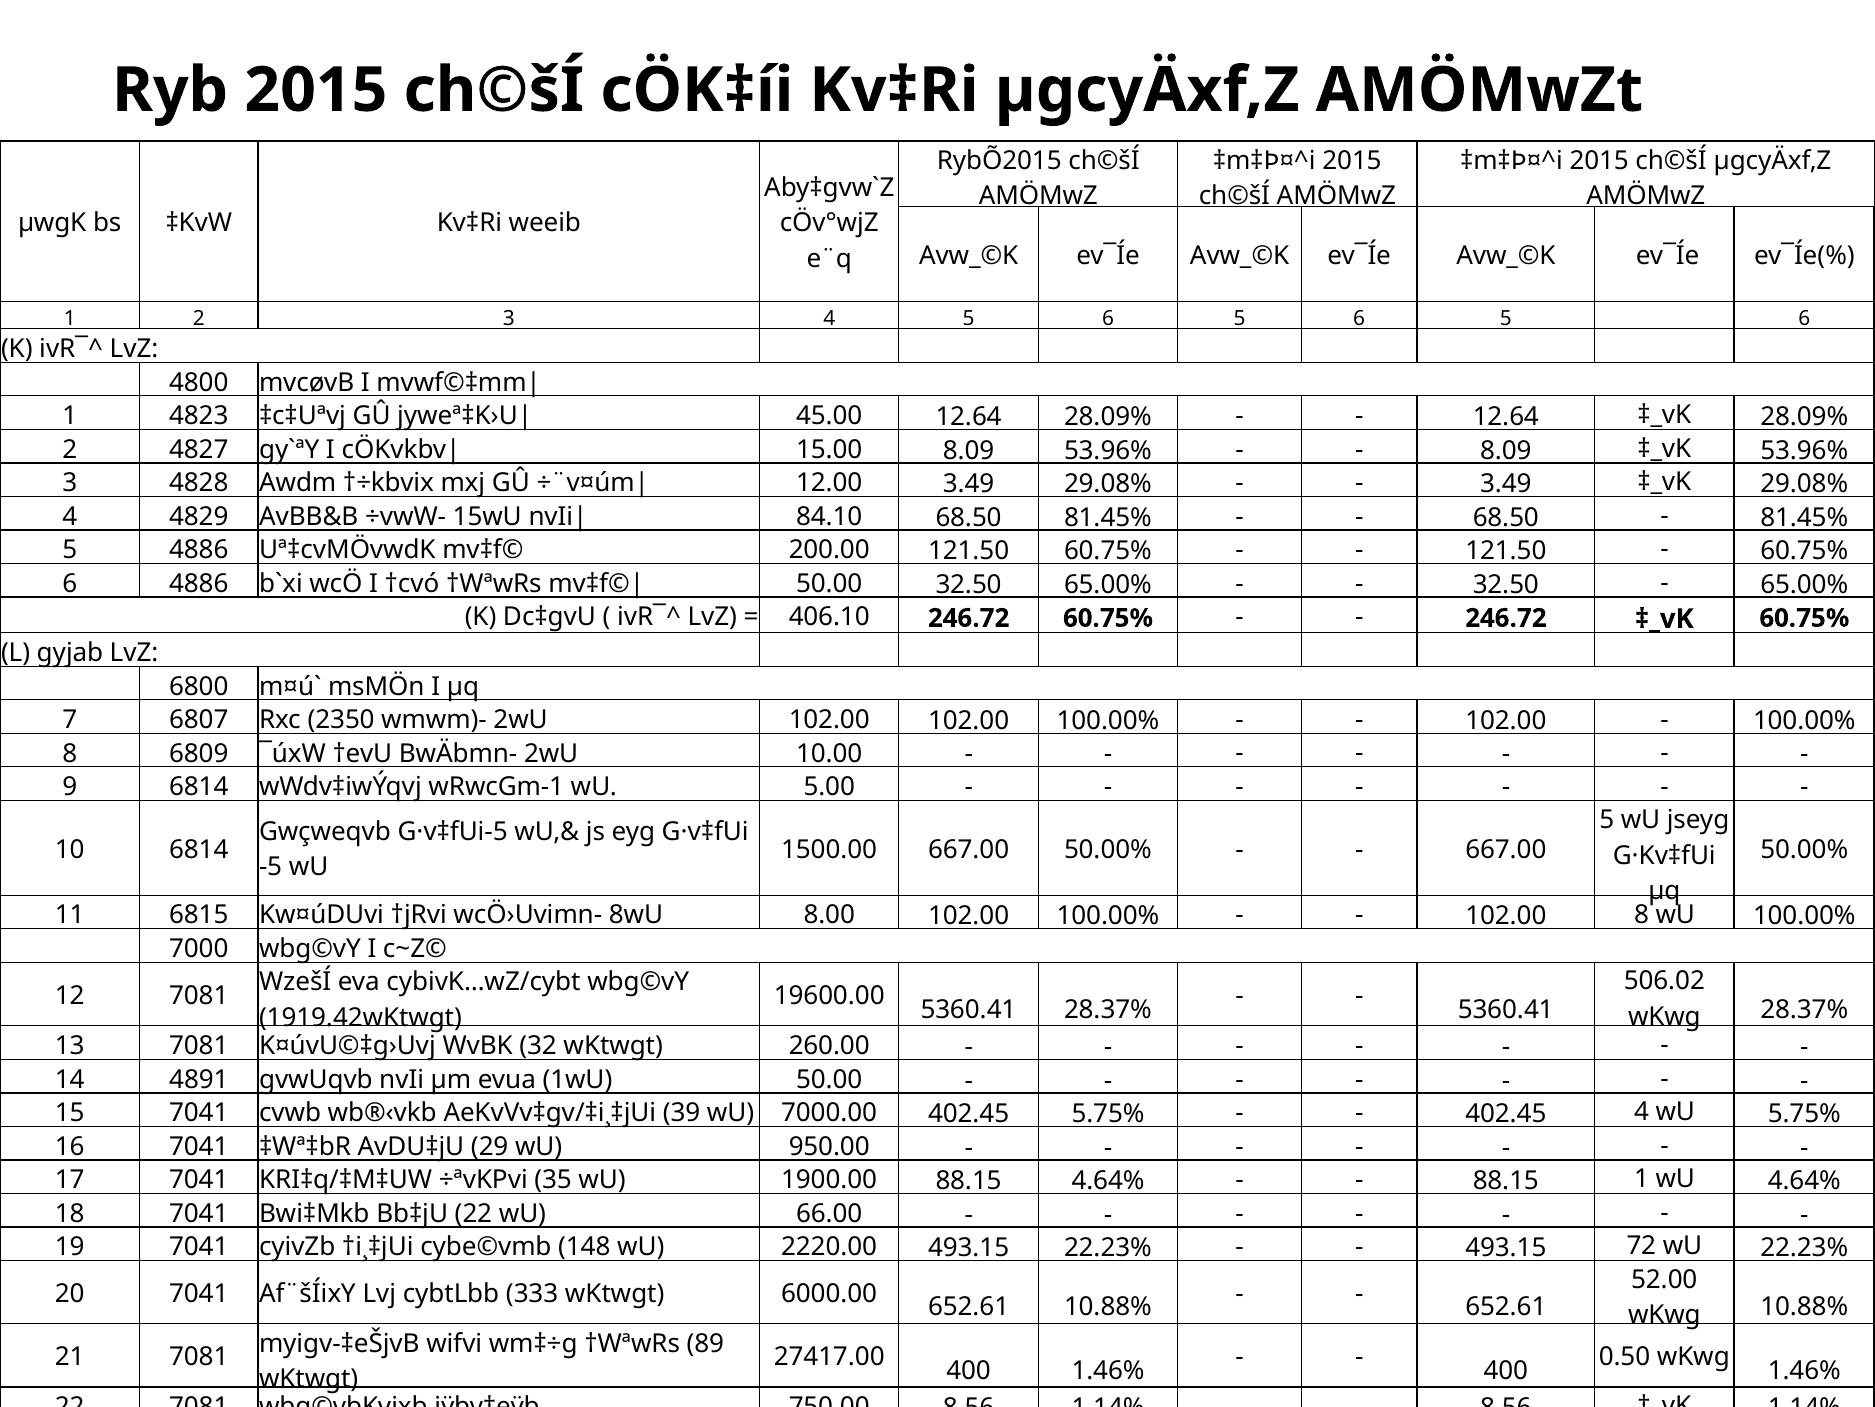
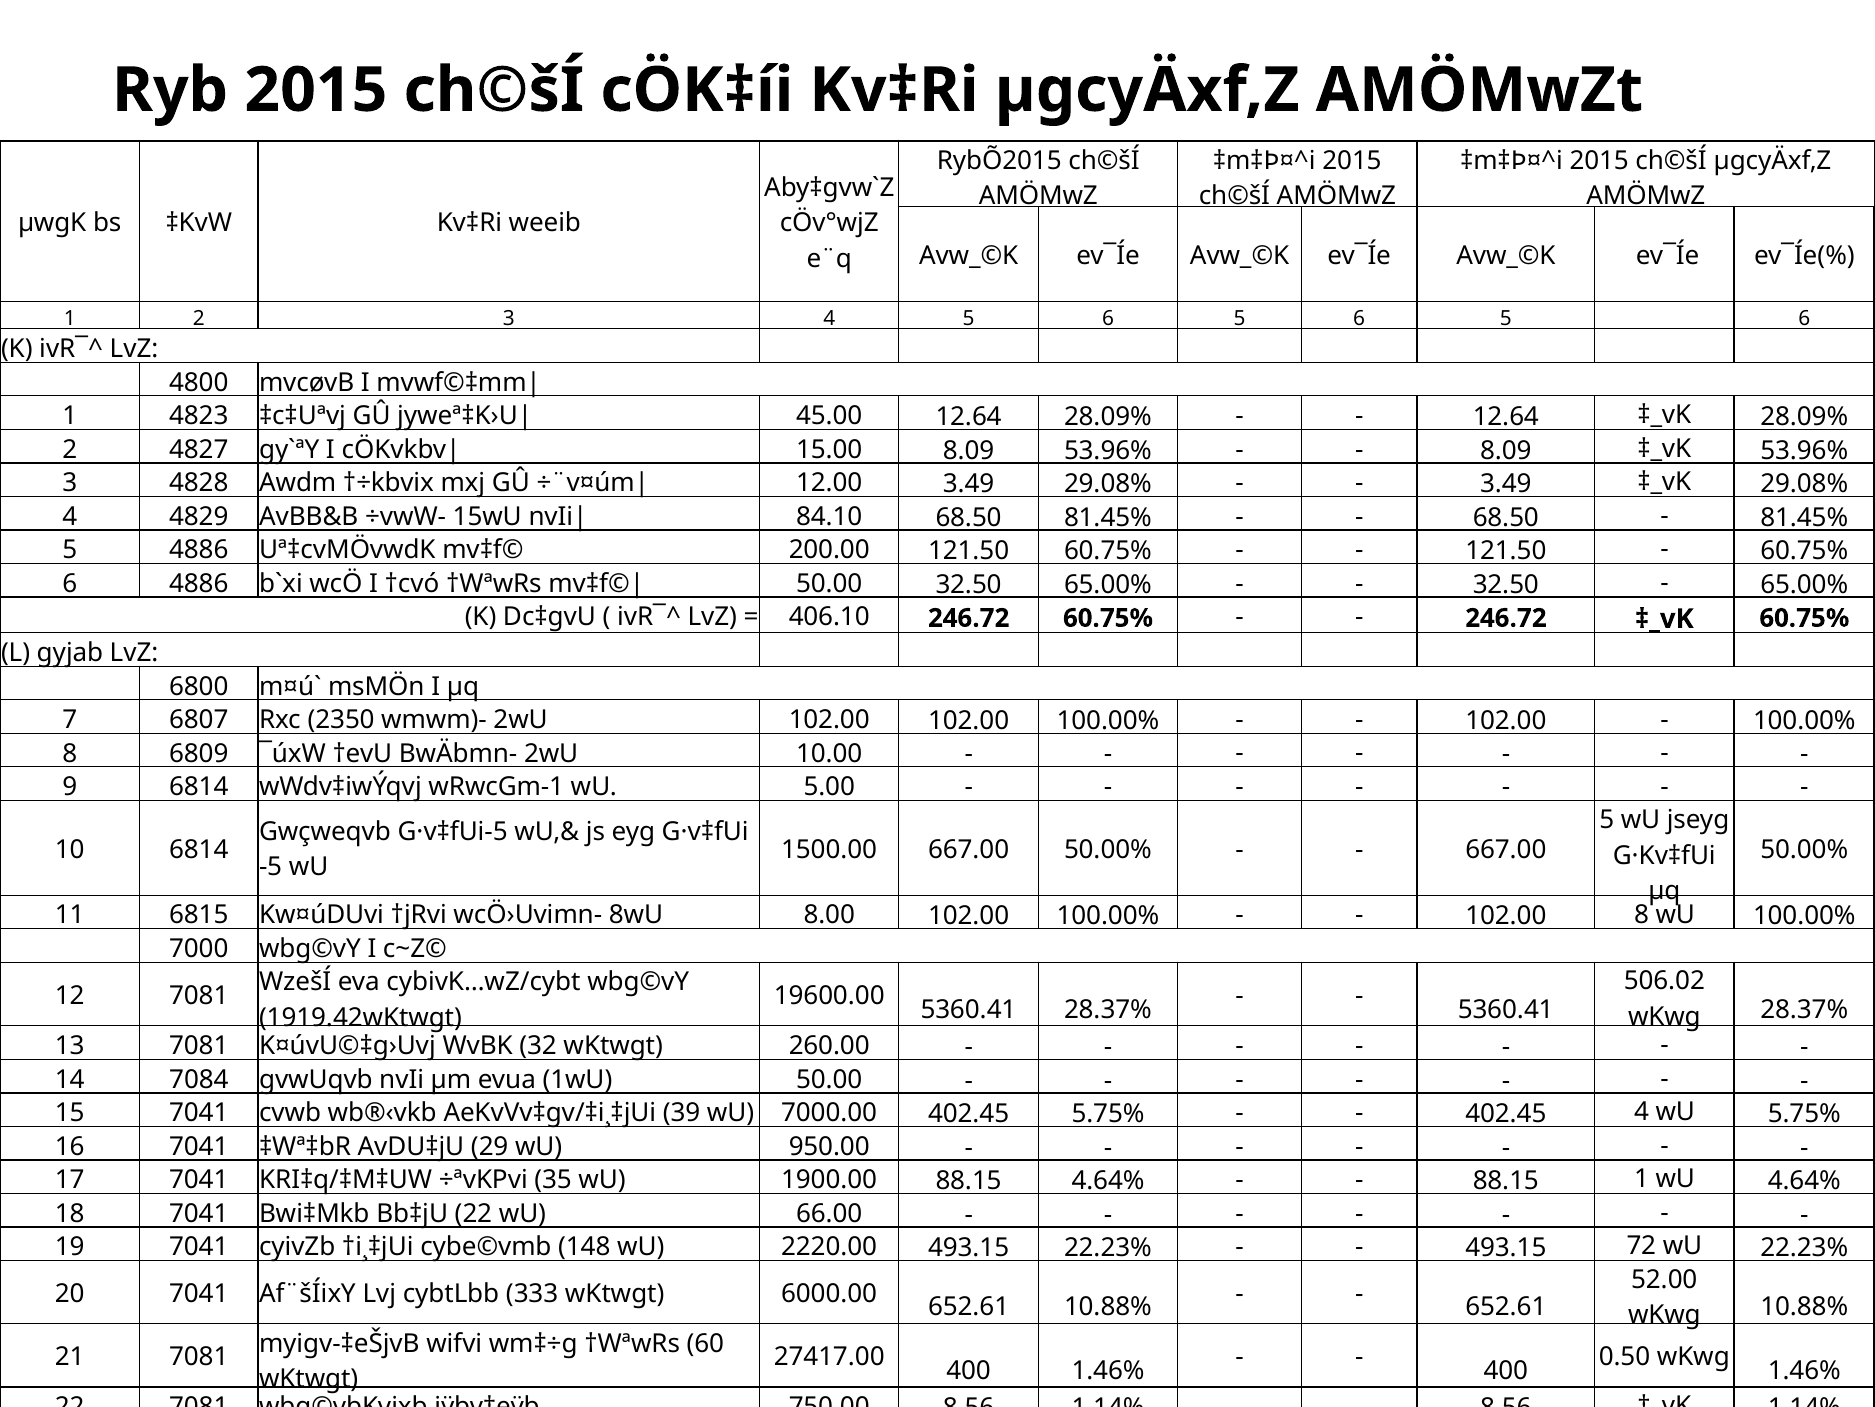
4891: 4891 -> 7084
89: 89 -> 60
